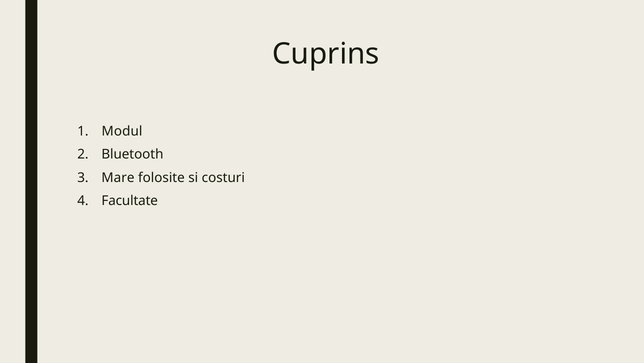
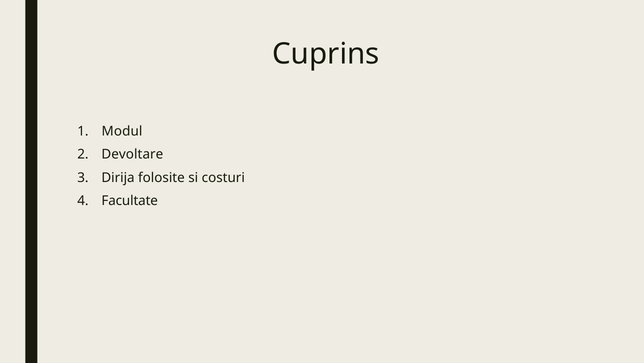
Bluetooth: Bluetooth -> Devoltare
Mare: Mare -> Dirija
